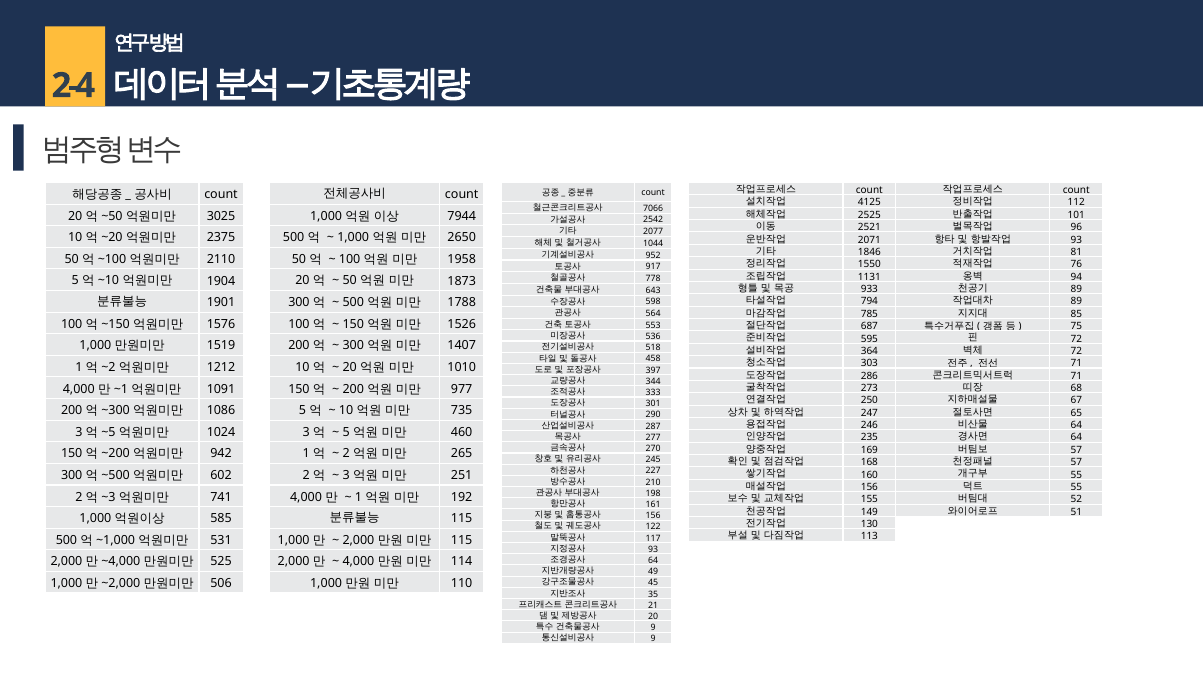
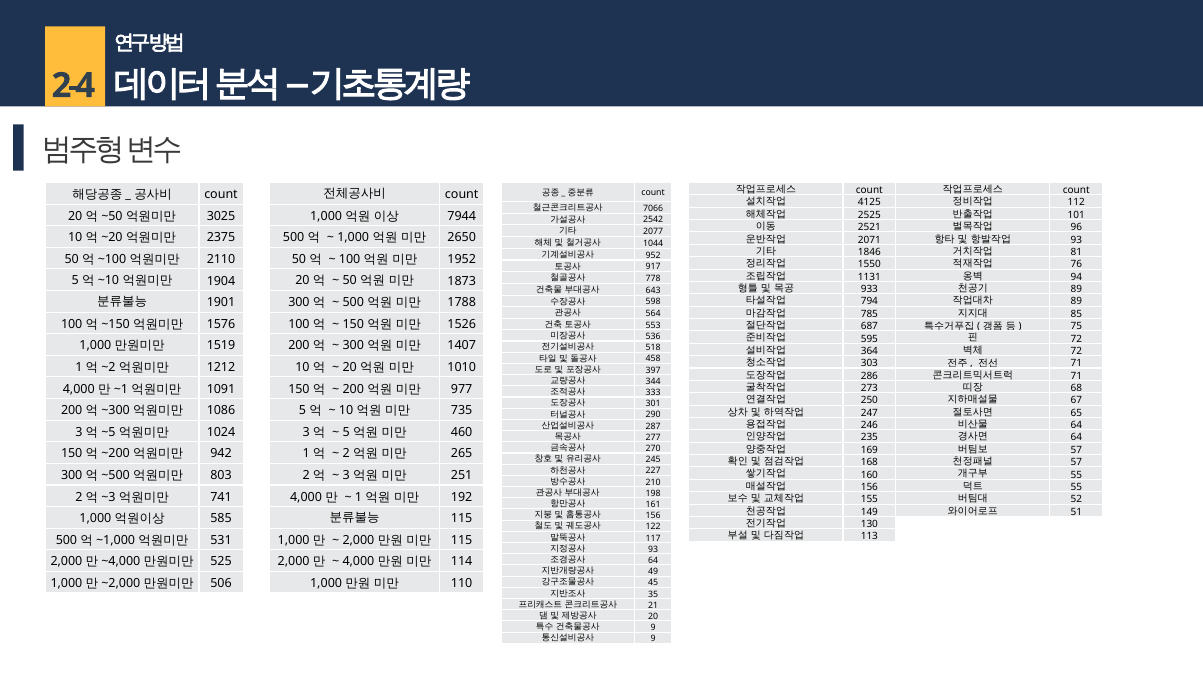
1958: 1958 -> 1952
602: 602 -> 803
